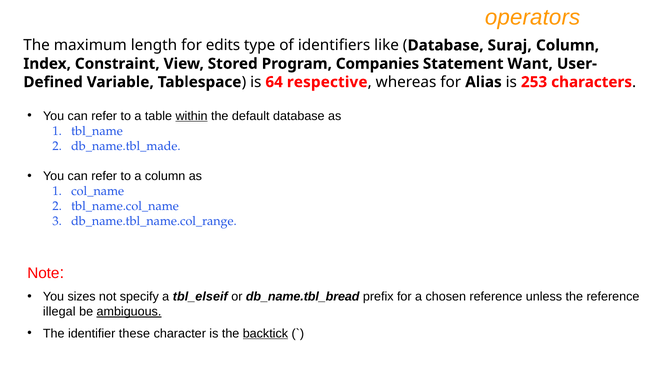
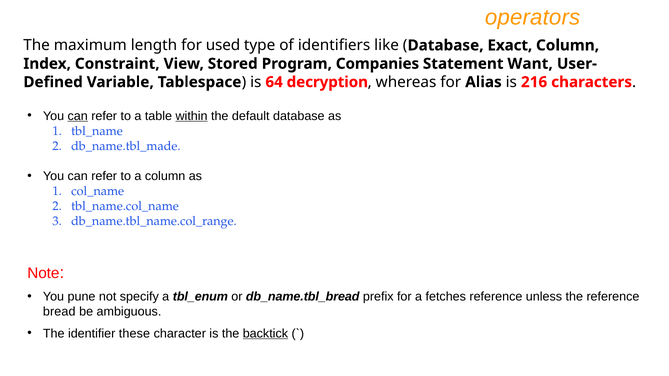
edits: edits -> used
Suraj: Suraj -> Exact
respective: respective -> decryption
253: 253 -> 216
can at (78, 116) underline: none -> present
sizes: sizes -> pune
tbl_elseif: tbl_elseif -> tbl_enum
chosen: chosen -> fetches
illegal: illegal -> bread
ambiguous underline: present -> none
